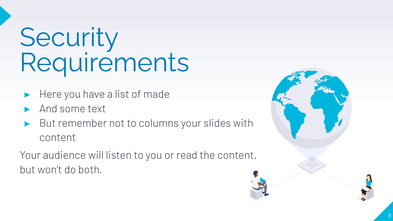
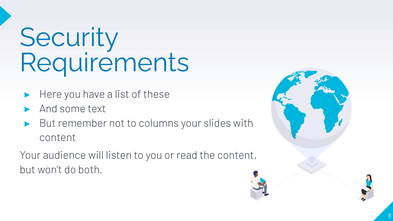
made: made -> these
